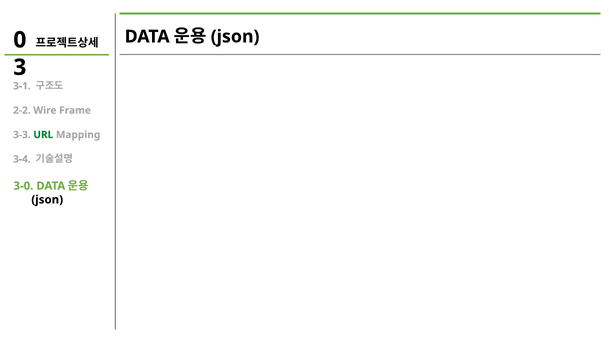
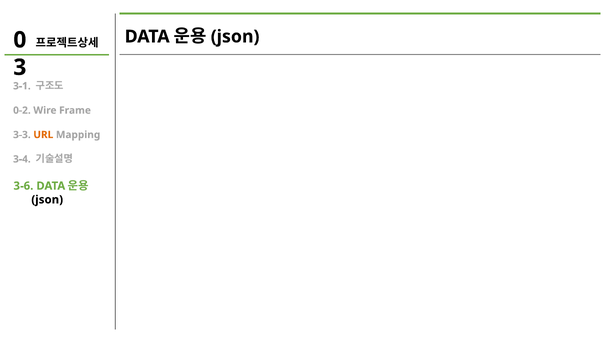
2-2: 2-2 -> 0-2
URL colour: green -> orange
3-0: 3-0 -> 3-6
